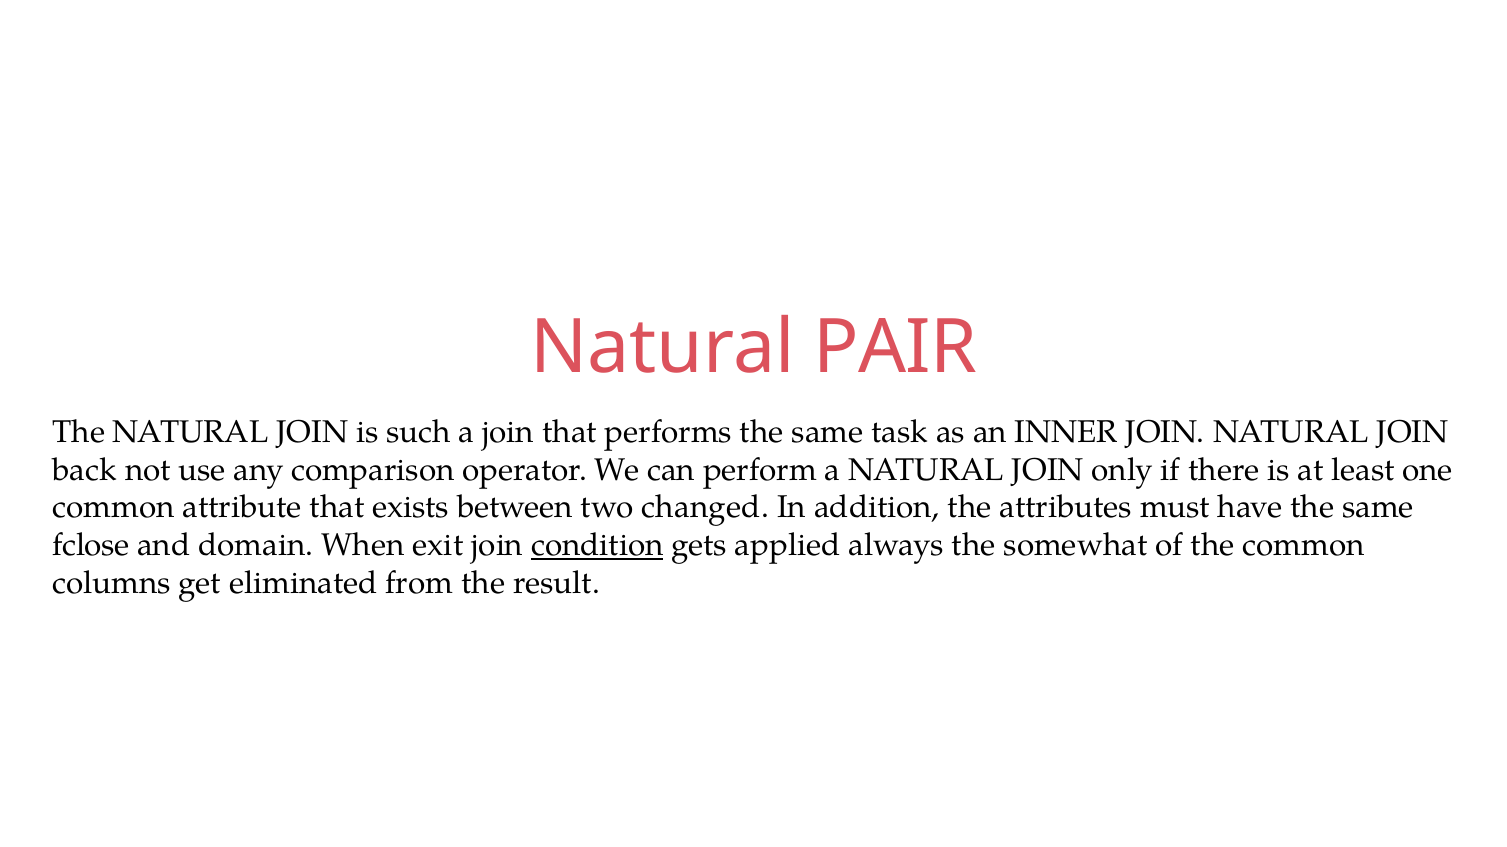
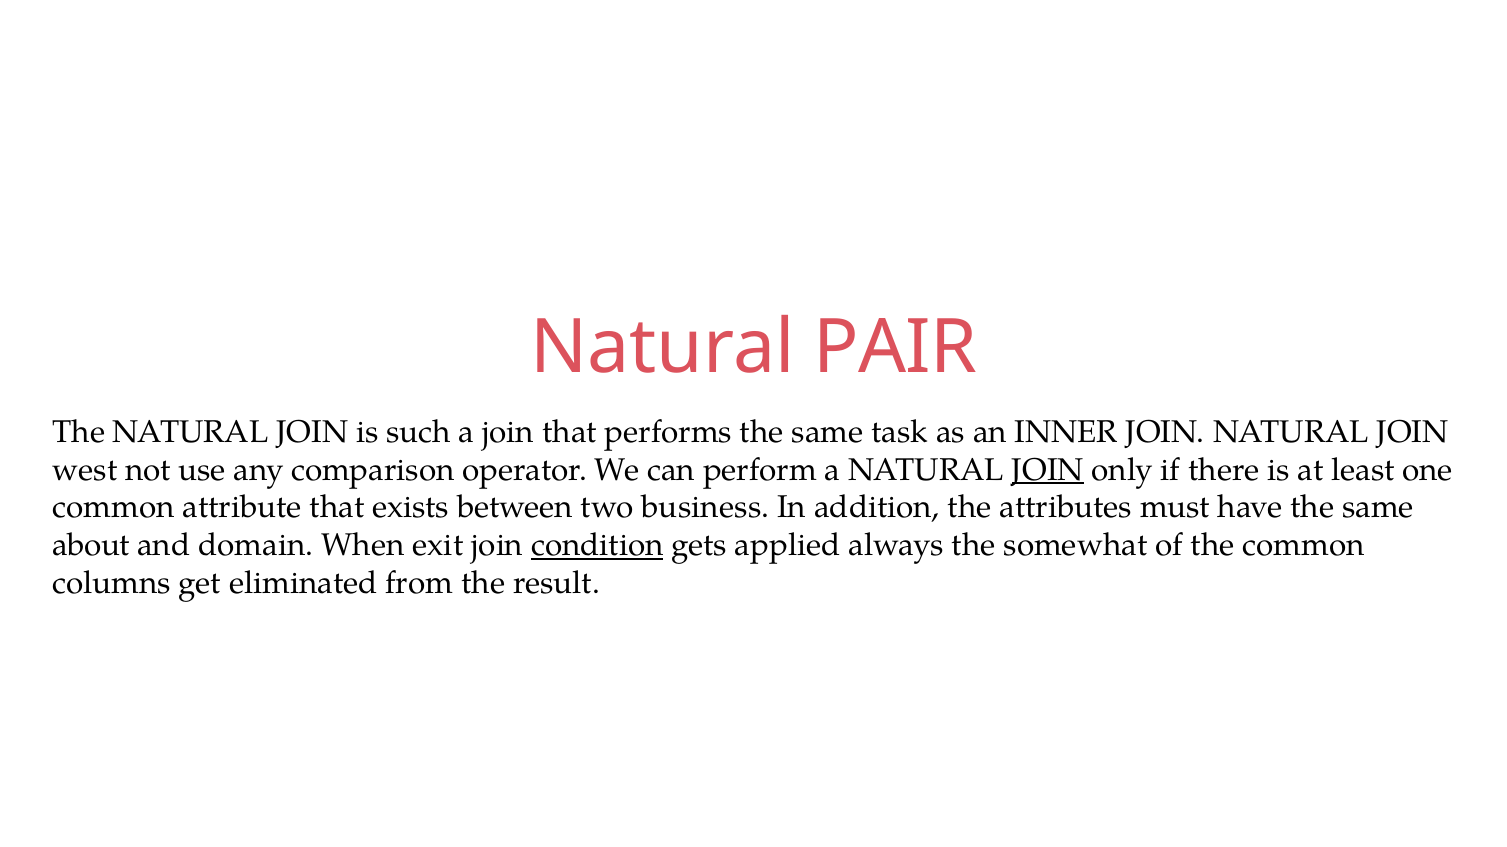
back: back -> west
JOIN at (1048, 470) underline: none -> present
changed: changed -> business
fclose: fclose -> about
